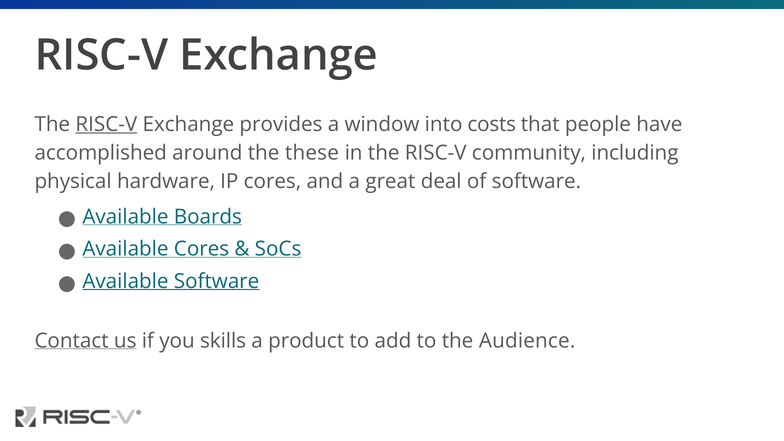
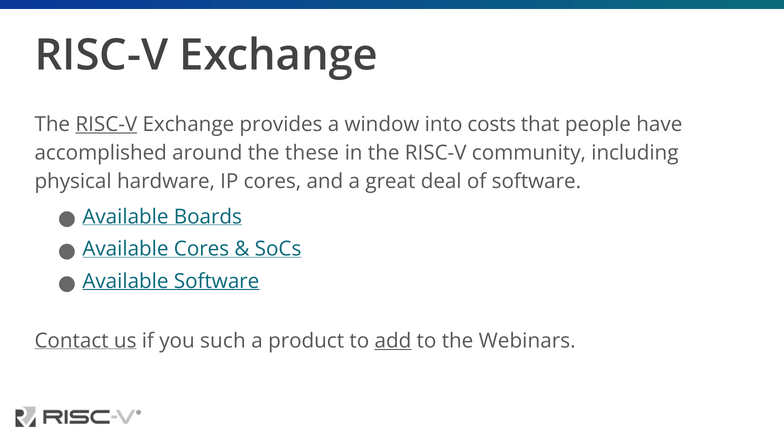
skills: skills -> such
add underline: none -> present
Audience: Audience -> Webinars
